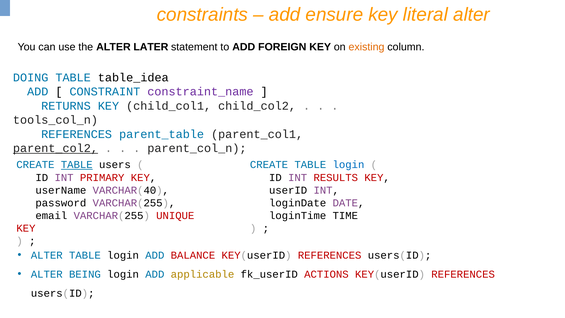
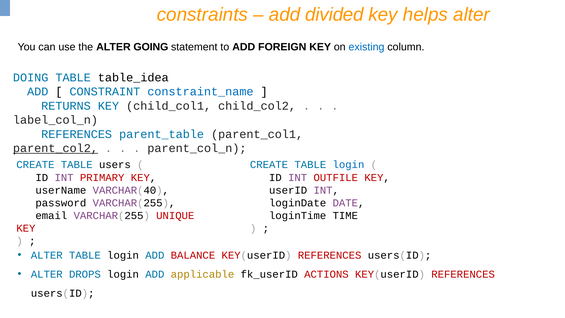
ensure: ensure -> divided
literal: literal -> helps
LATER: LATER -> GOING
existing colour: orange -> blue
constraint_name colour: purple -> blue
tools_col_n: tools_col_n -> label_col_n
TABLE at (77, 165) underline: present -> none
RESULTS: RESULTS -> OUTFILE
BEING: BEING -> DROPS
